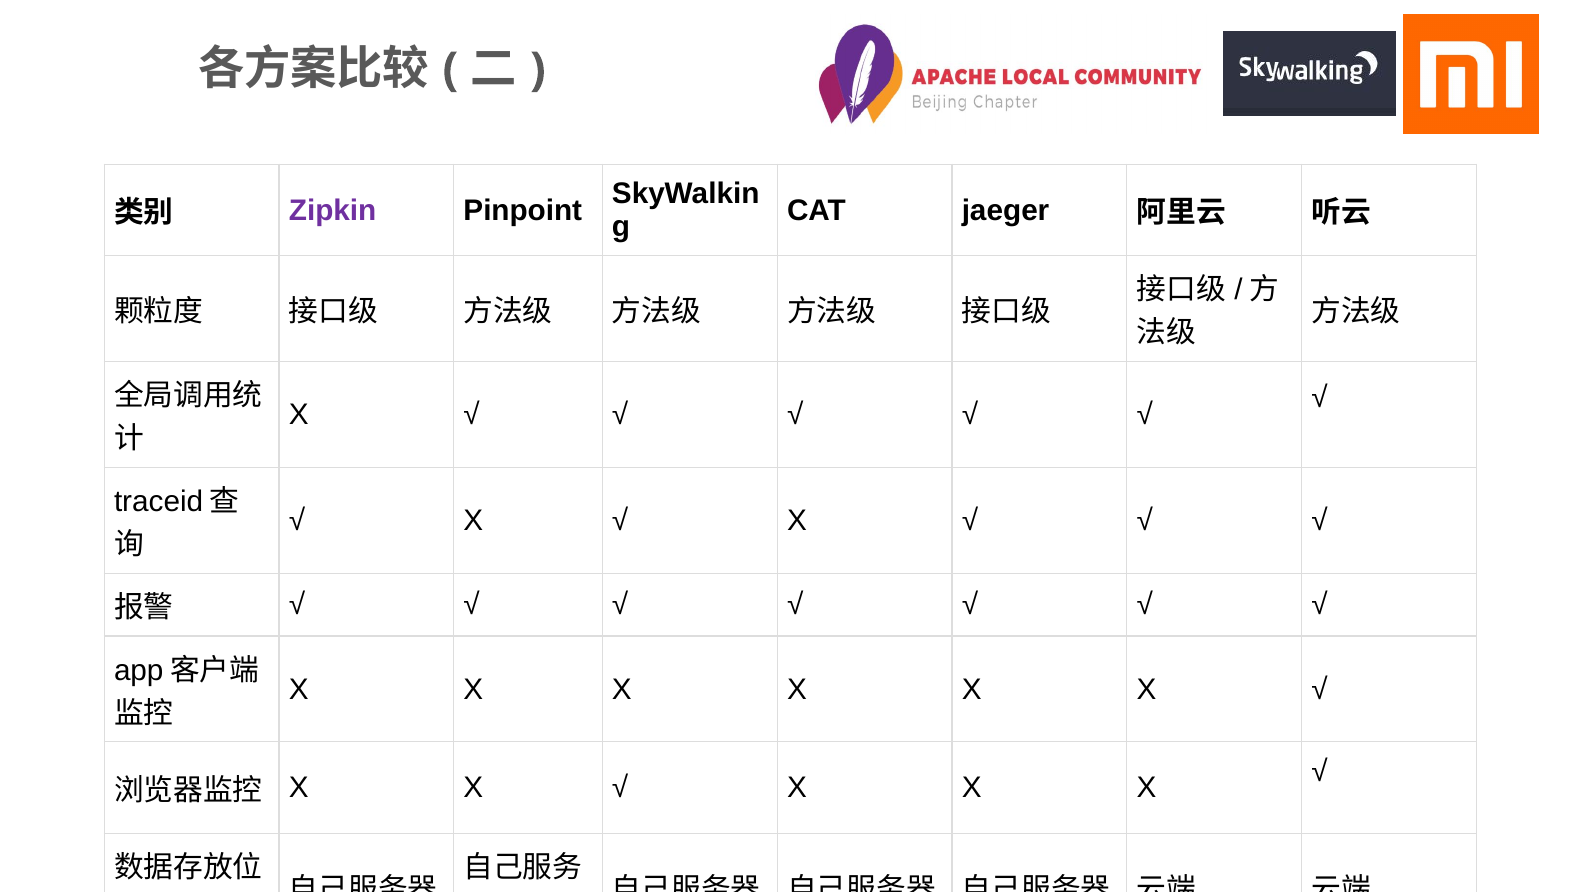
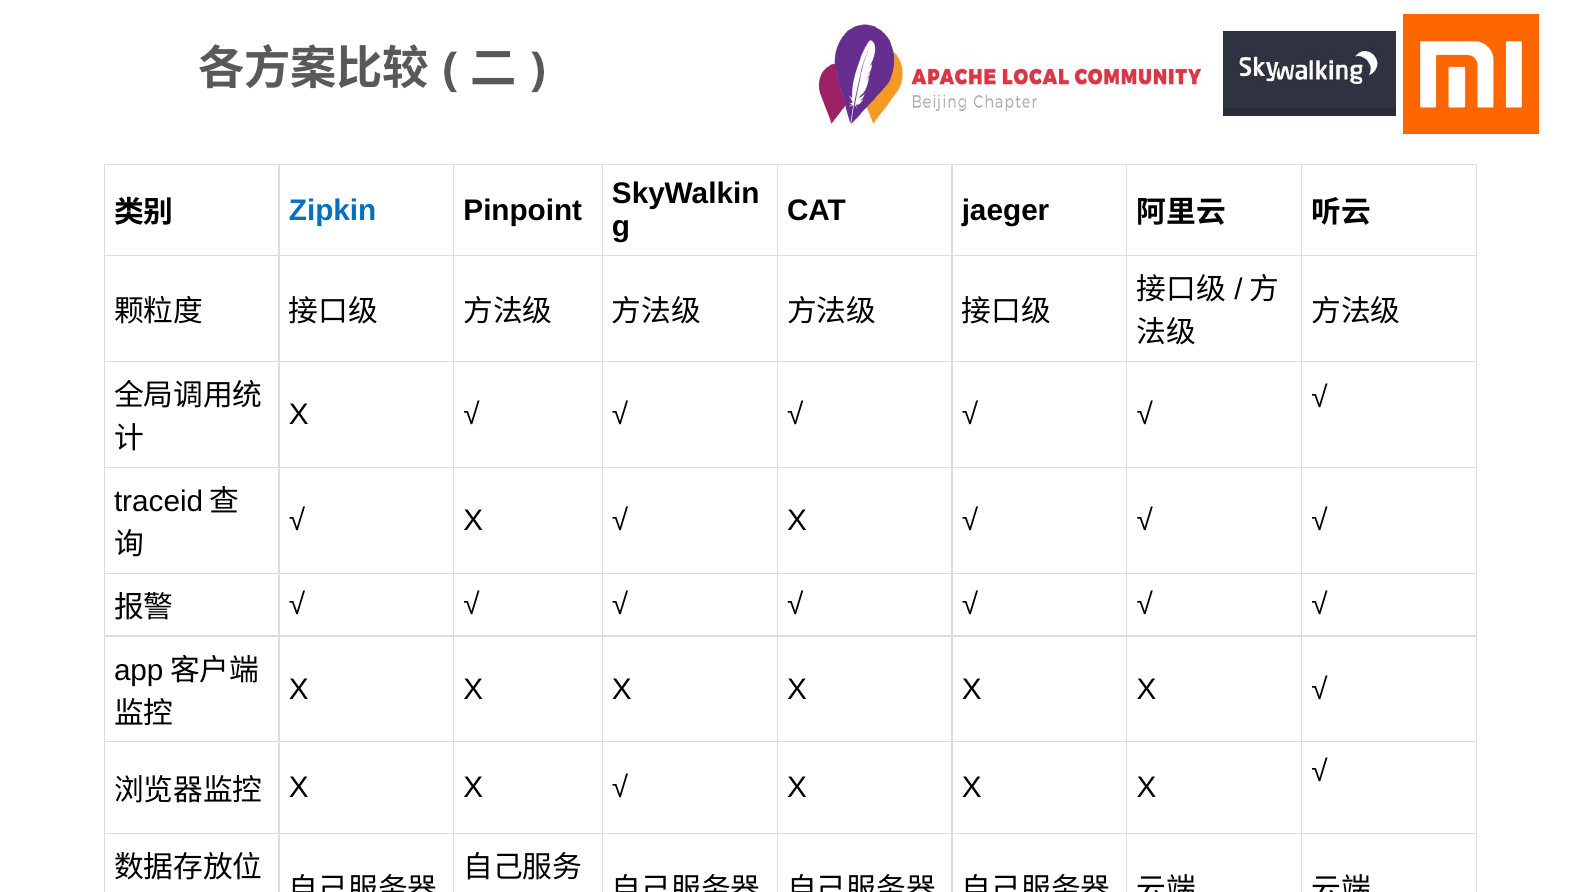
Zipkin colour: purple -> blue
